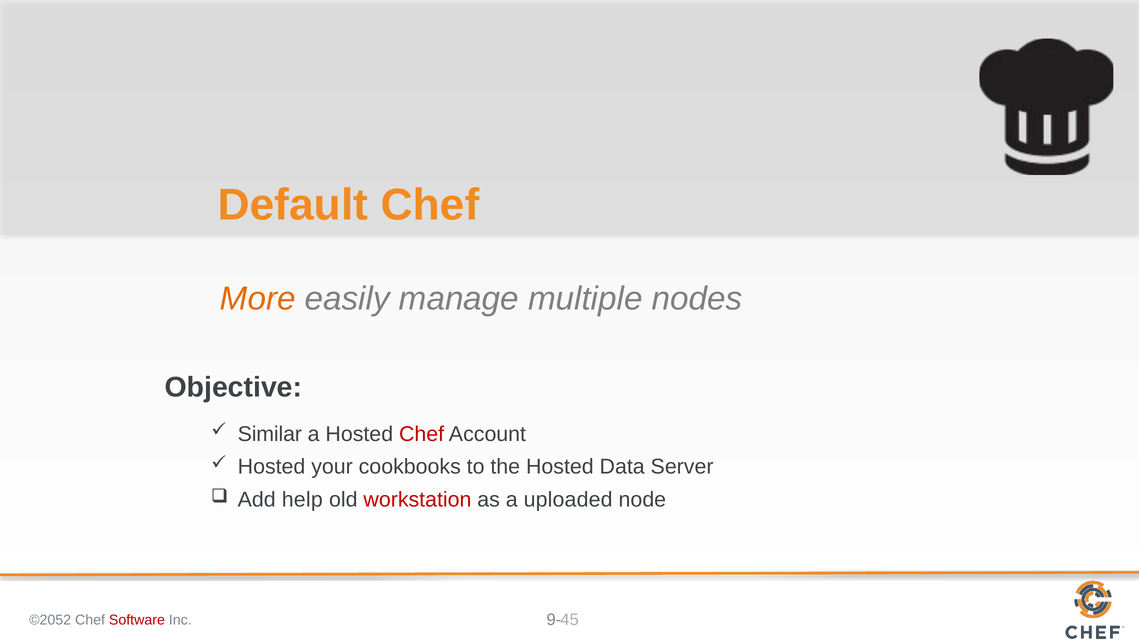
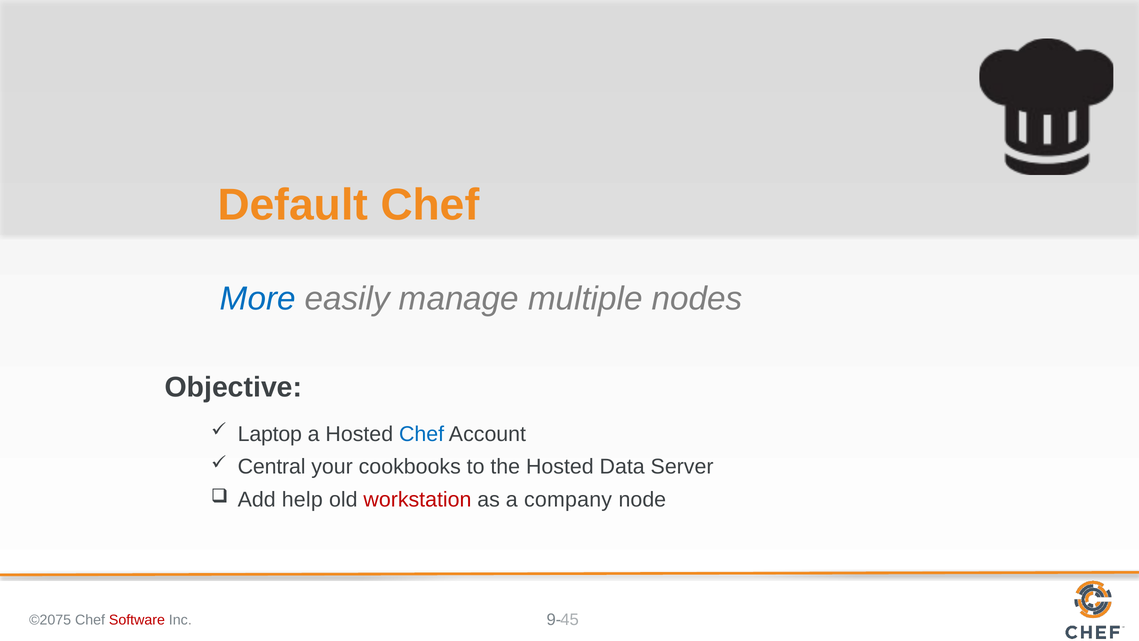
More colour: orange -> blue
Similar: Similar -> Laptop
Chef at (422, 434) colour: red -> blue
Hosted at (272, 467): Hosted -> Central
uploaded: uploaded -> company
©2052: ©2052 -> ©2075
